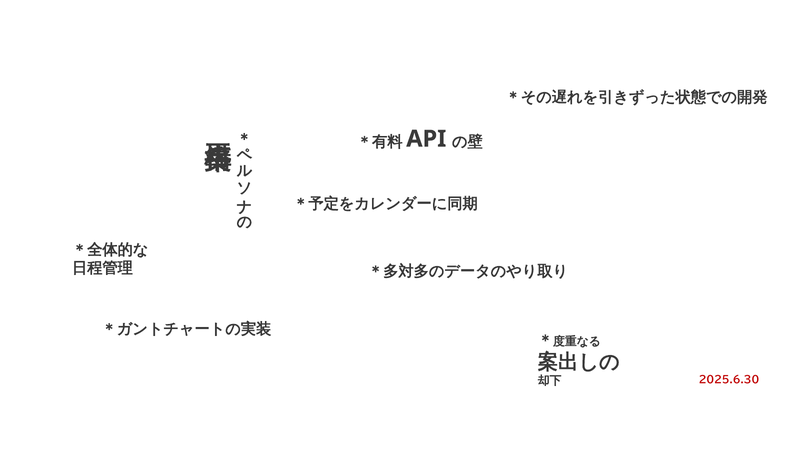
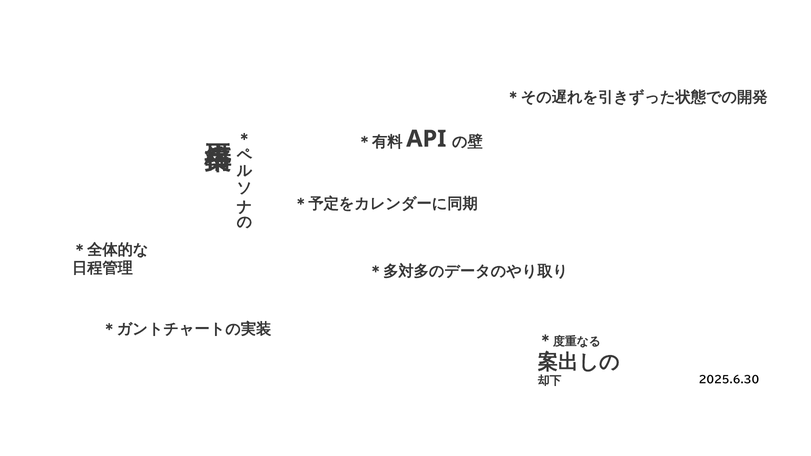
2025.6.30 colour: red -> black
